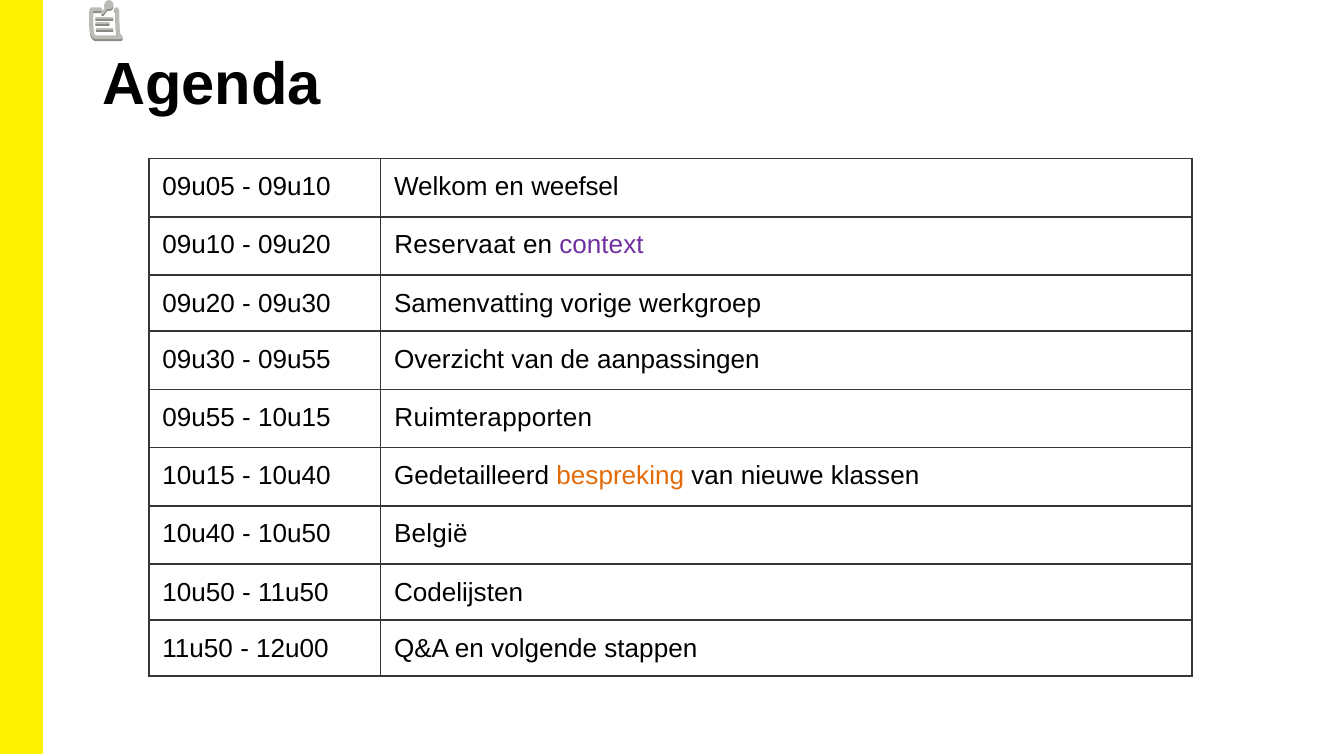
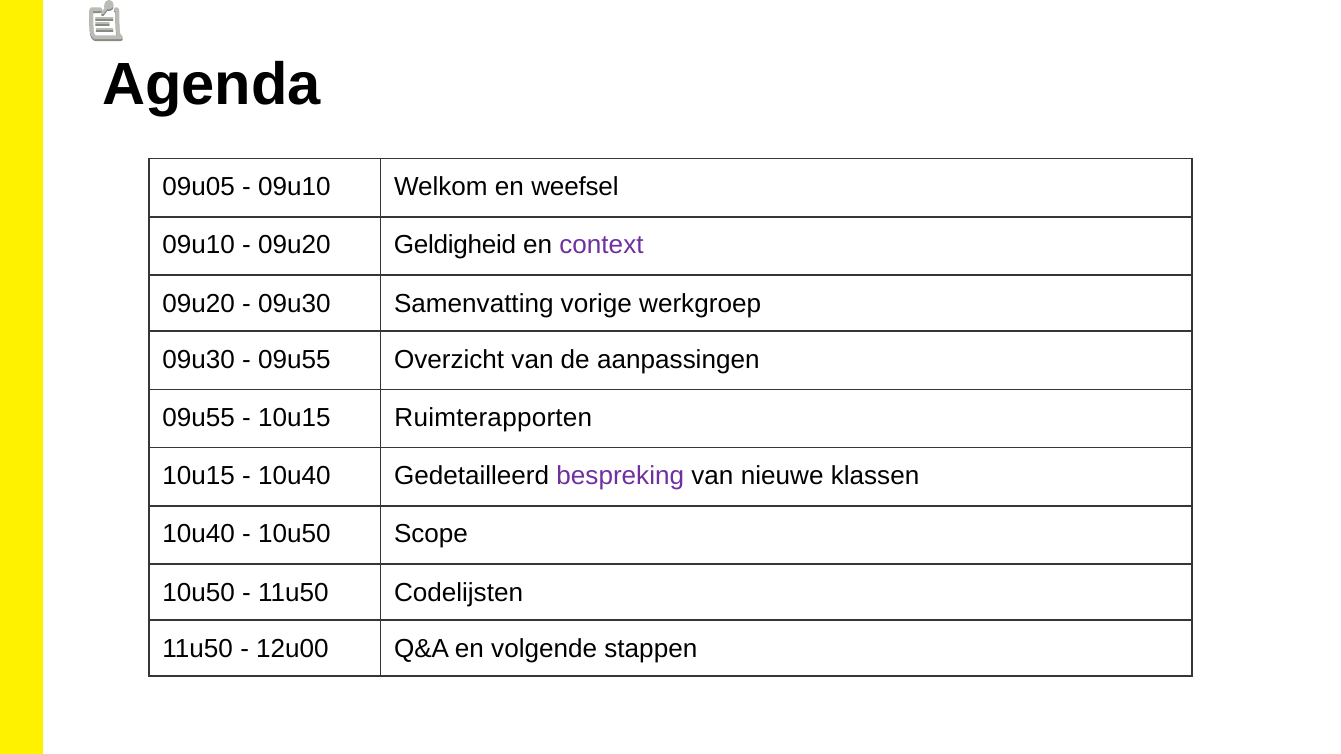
Reservaat: Reservaat -> Geldigheid
bespreking colour: orange -> purple
België: België -> Scope
